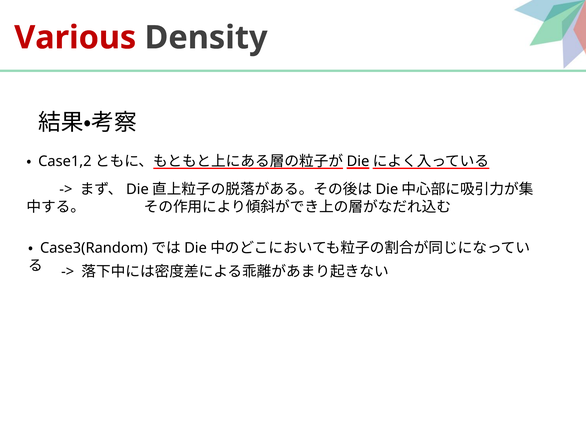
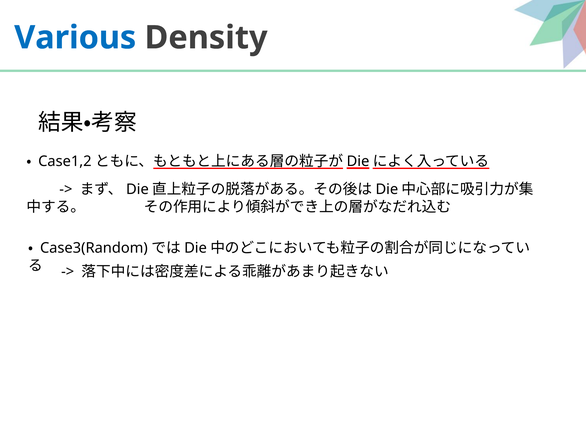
Various colour: red -> blue
